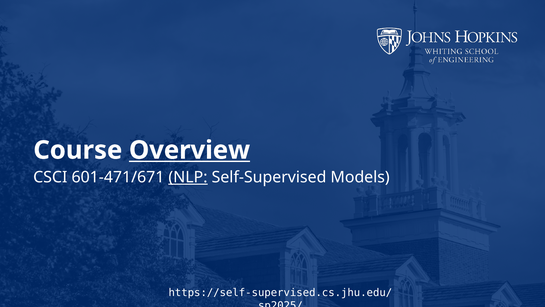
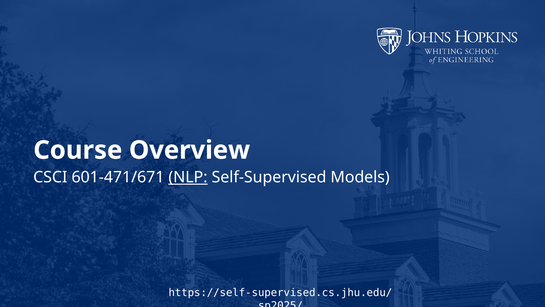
Overview underline: present -> none
